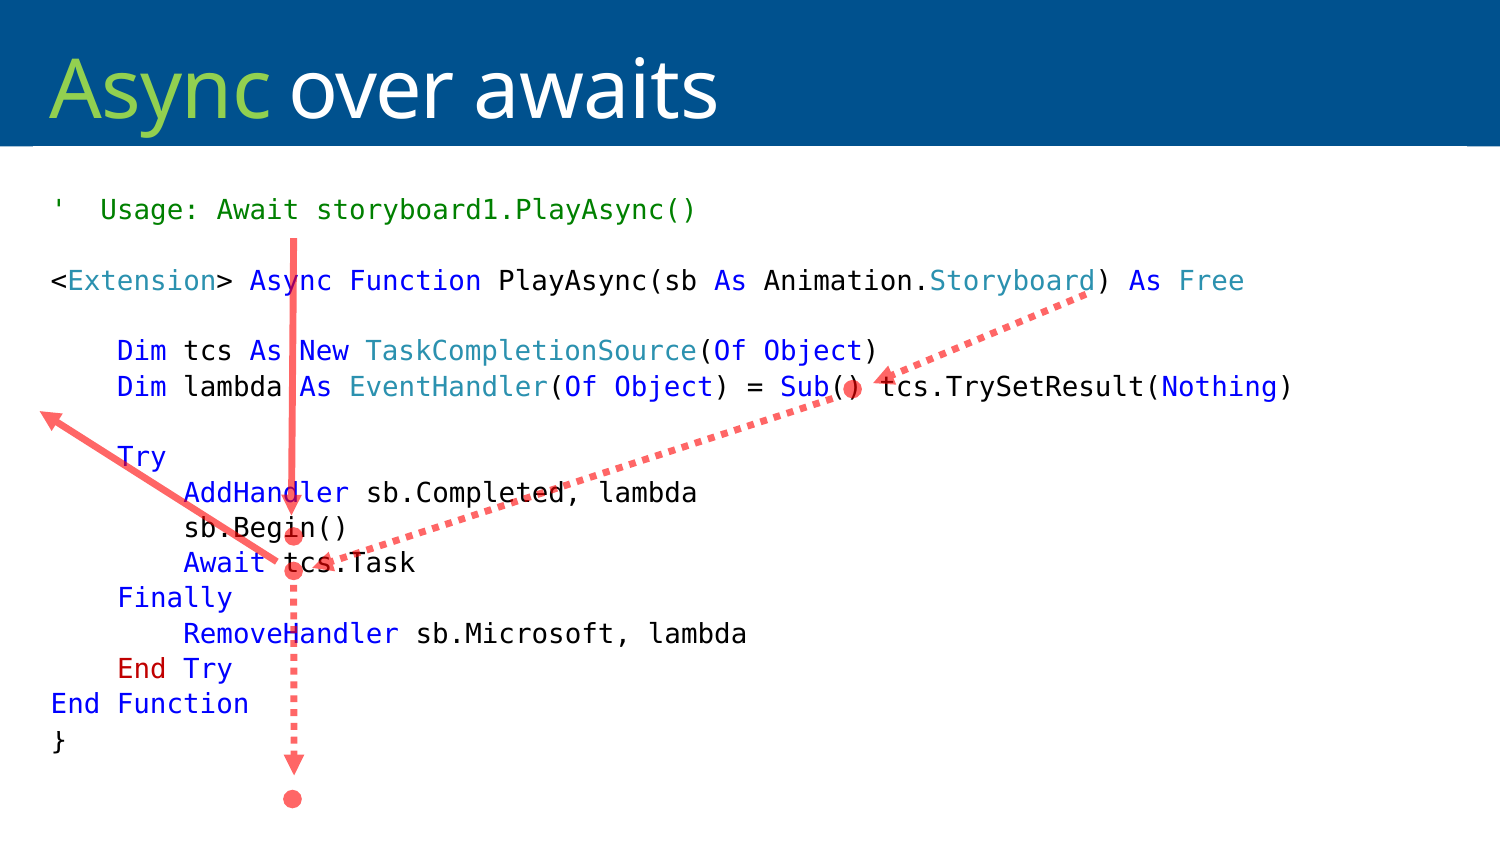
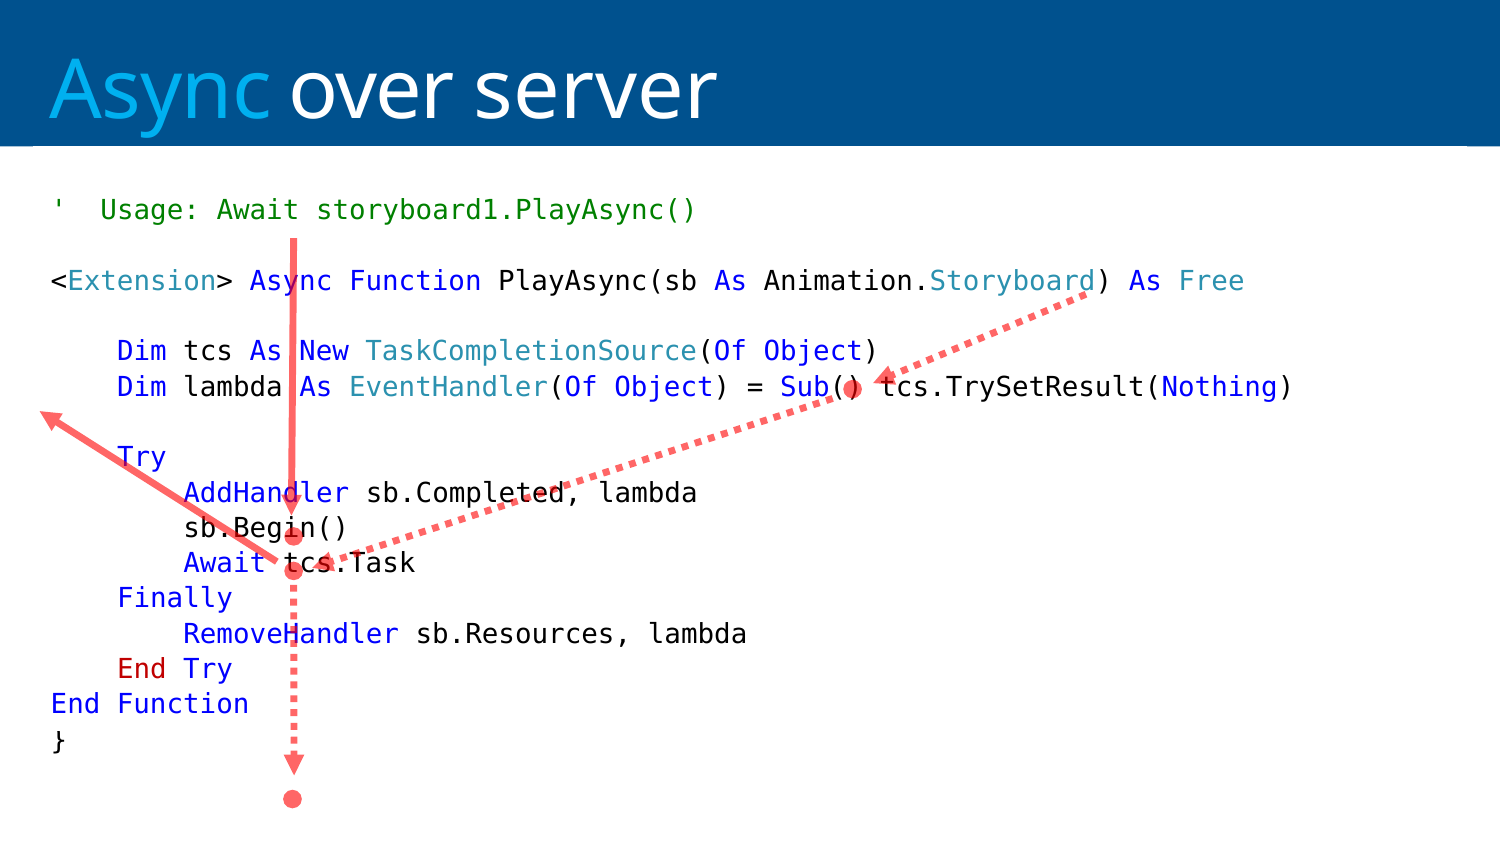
Async at (161, 91) colour: light green -> light blue
awaits: awaits -> server
sb.Microsoft: sb.Microsoft -> sb.Resources
